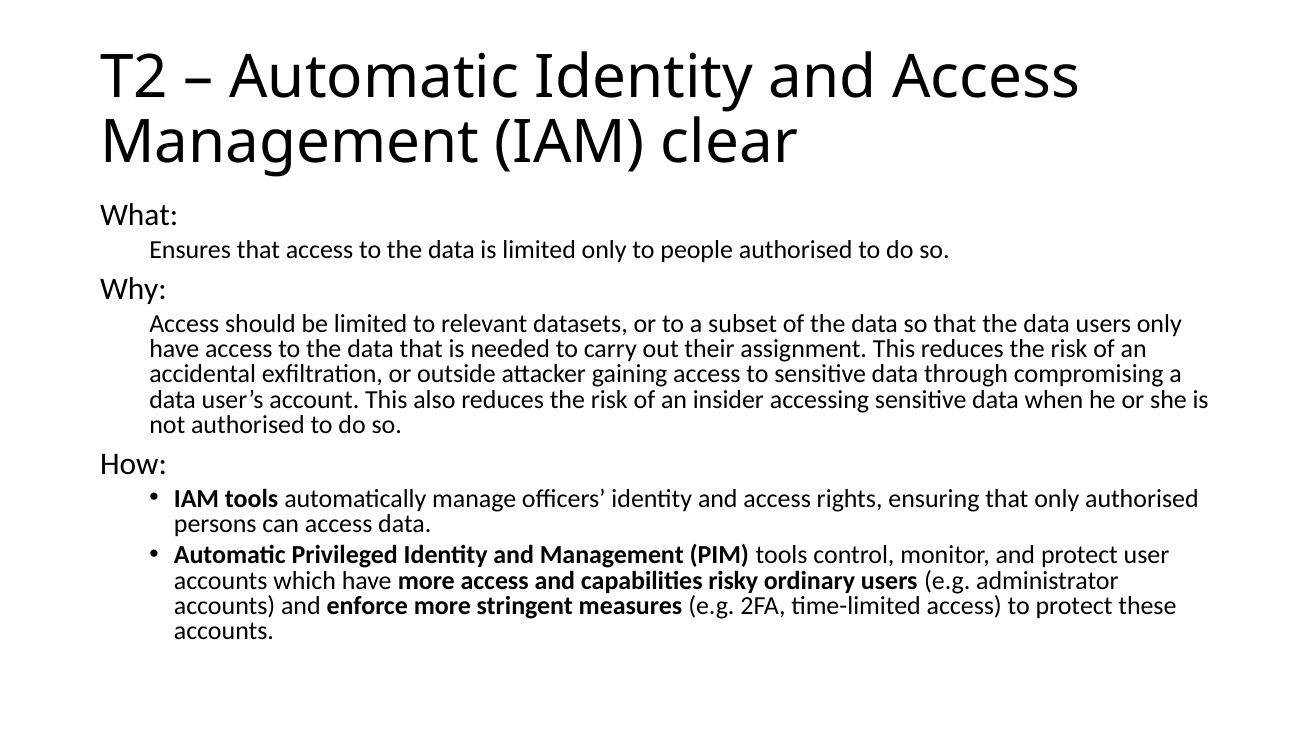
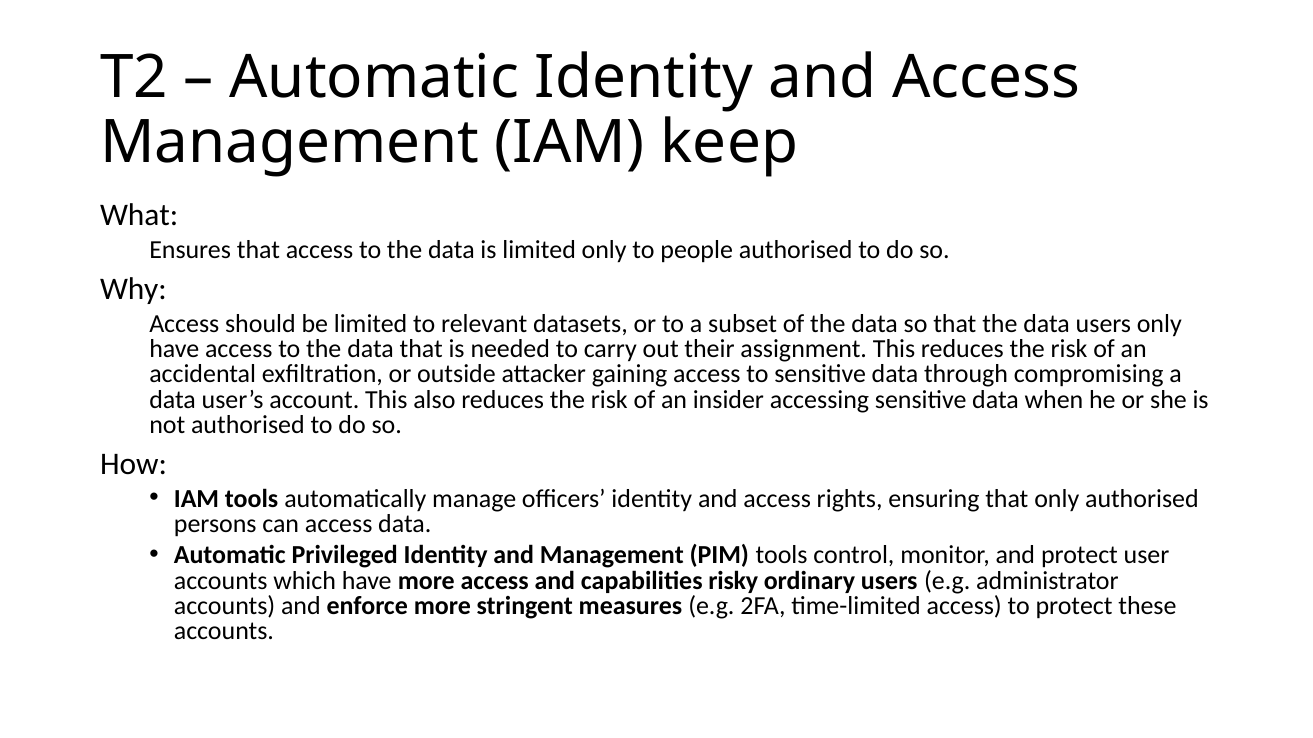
clear: clear -> keep
